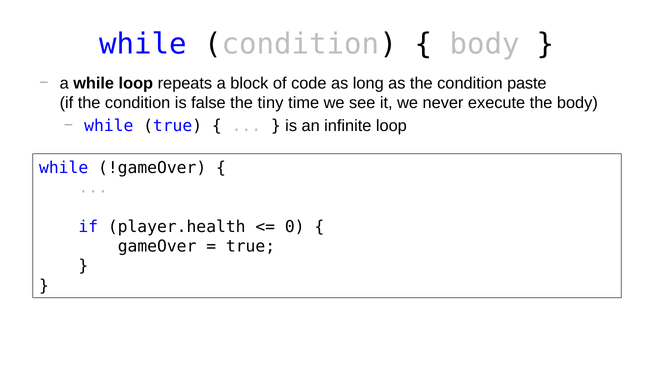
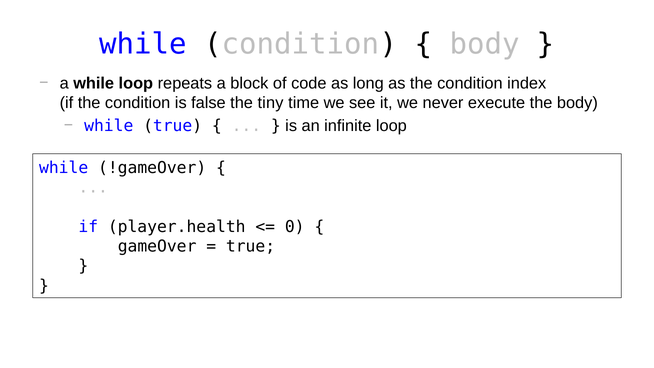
paste: paste -> index
